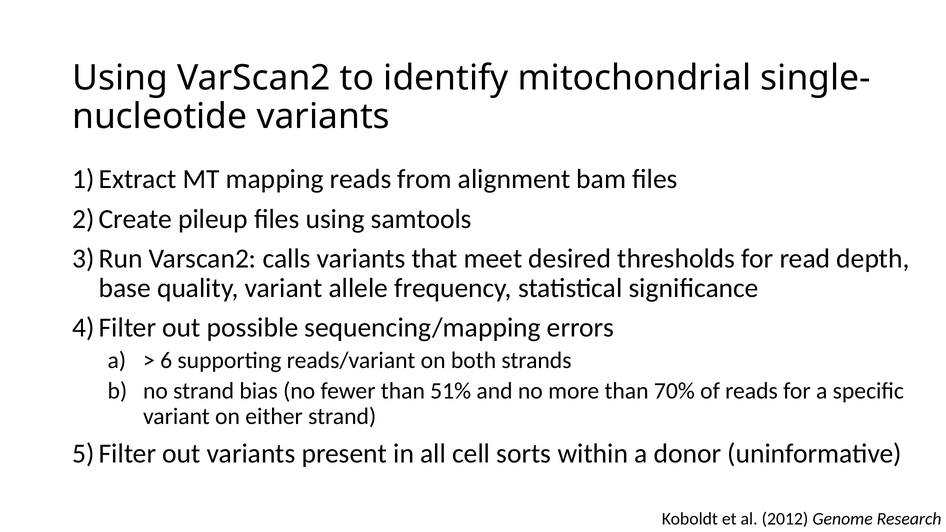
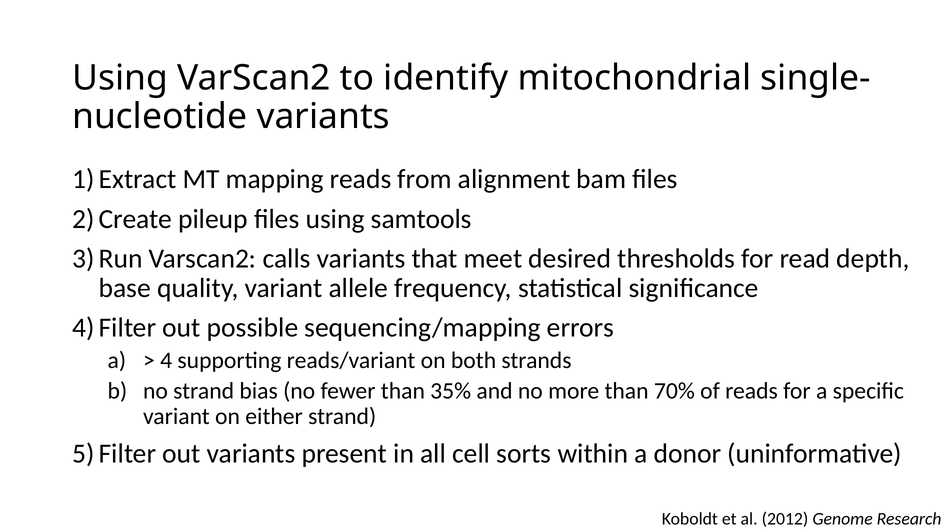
6: 6 -> 4
51%: 51% -> 35%
